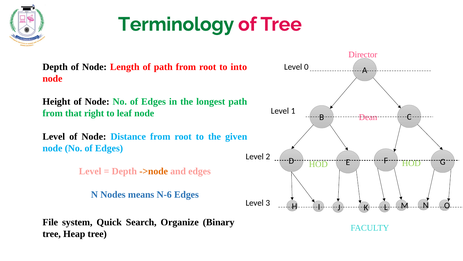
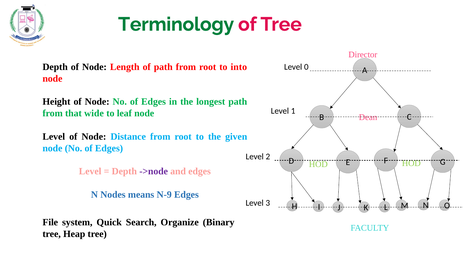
right: right -> wide
->node colour: orange -> purple
N-6: N-6 -> N-9
